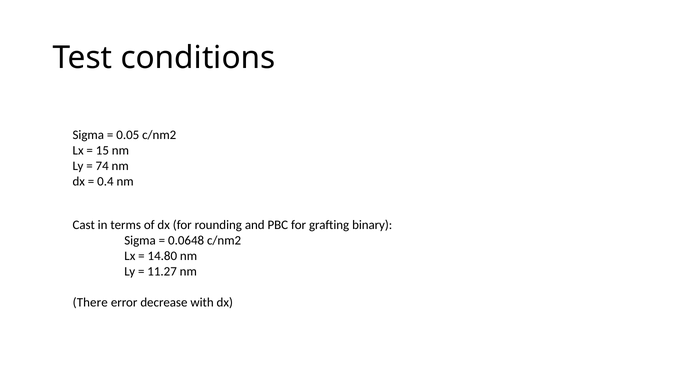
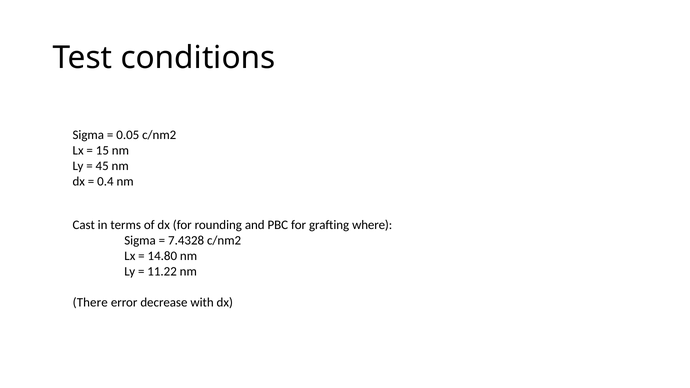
74: 74 -> 45
binary: binary -> where
0.0648: 0.0648 -> 7.4328
11.27: 11.27 -> 11.22
